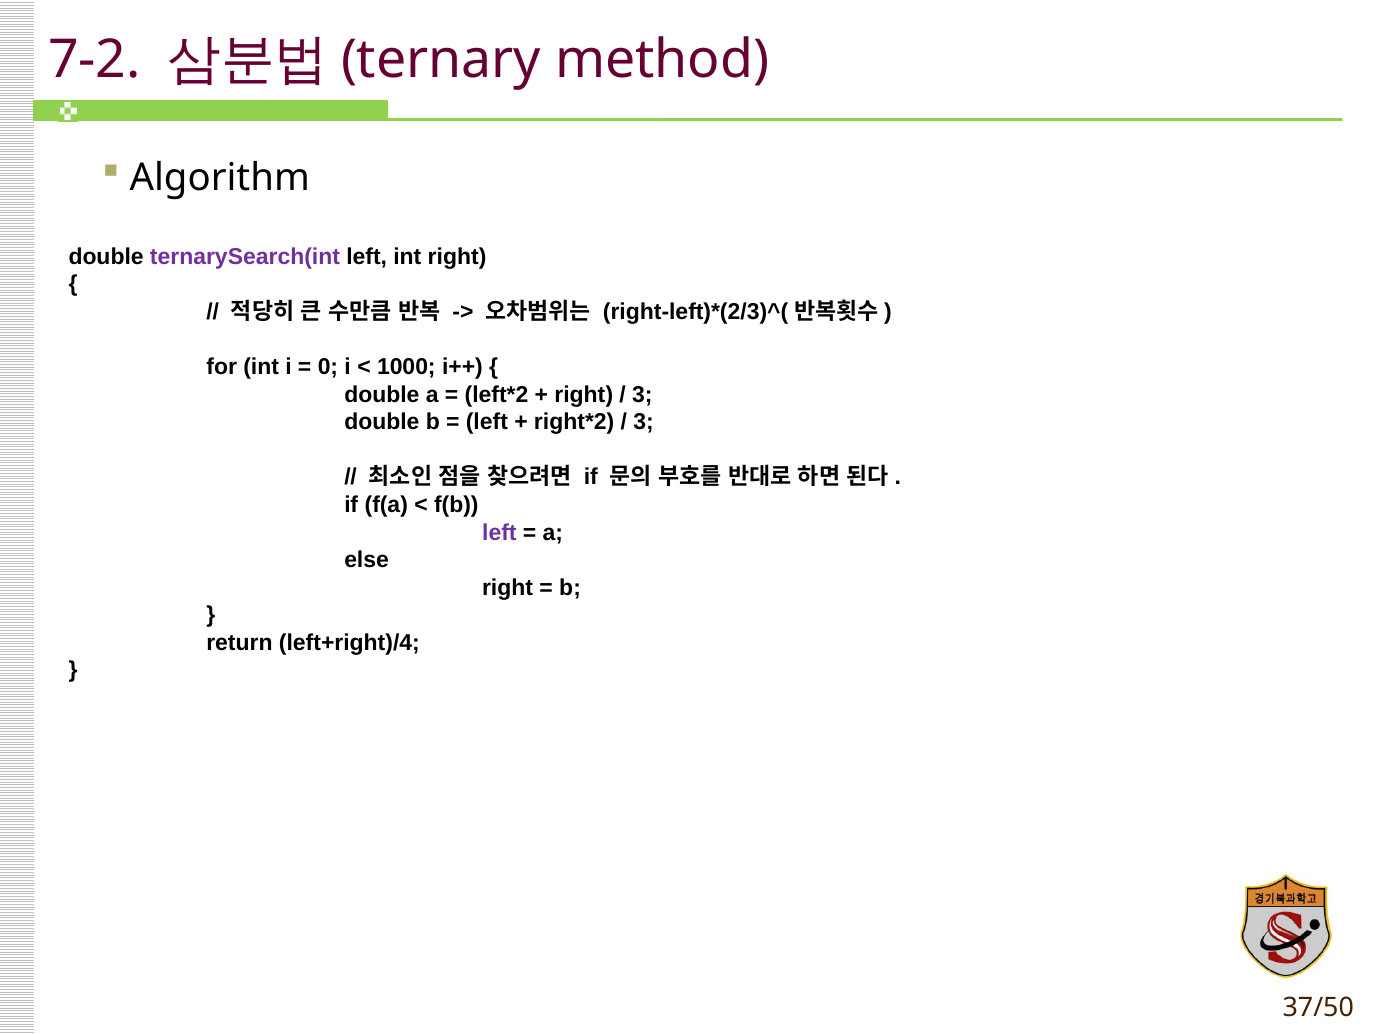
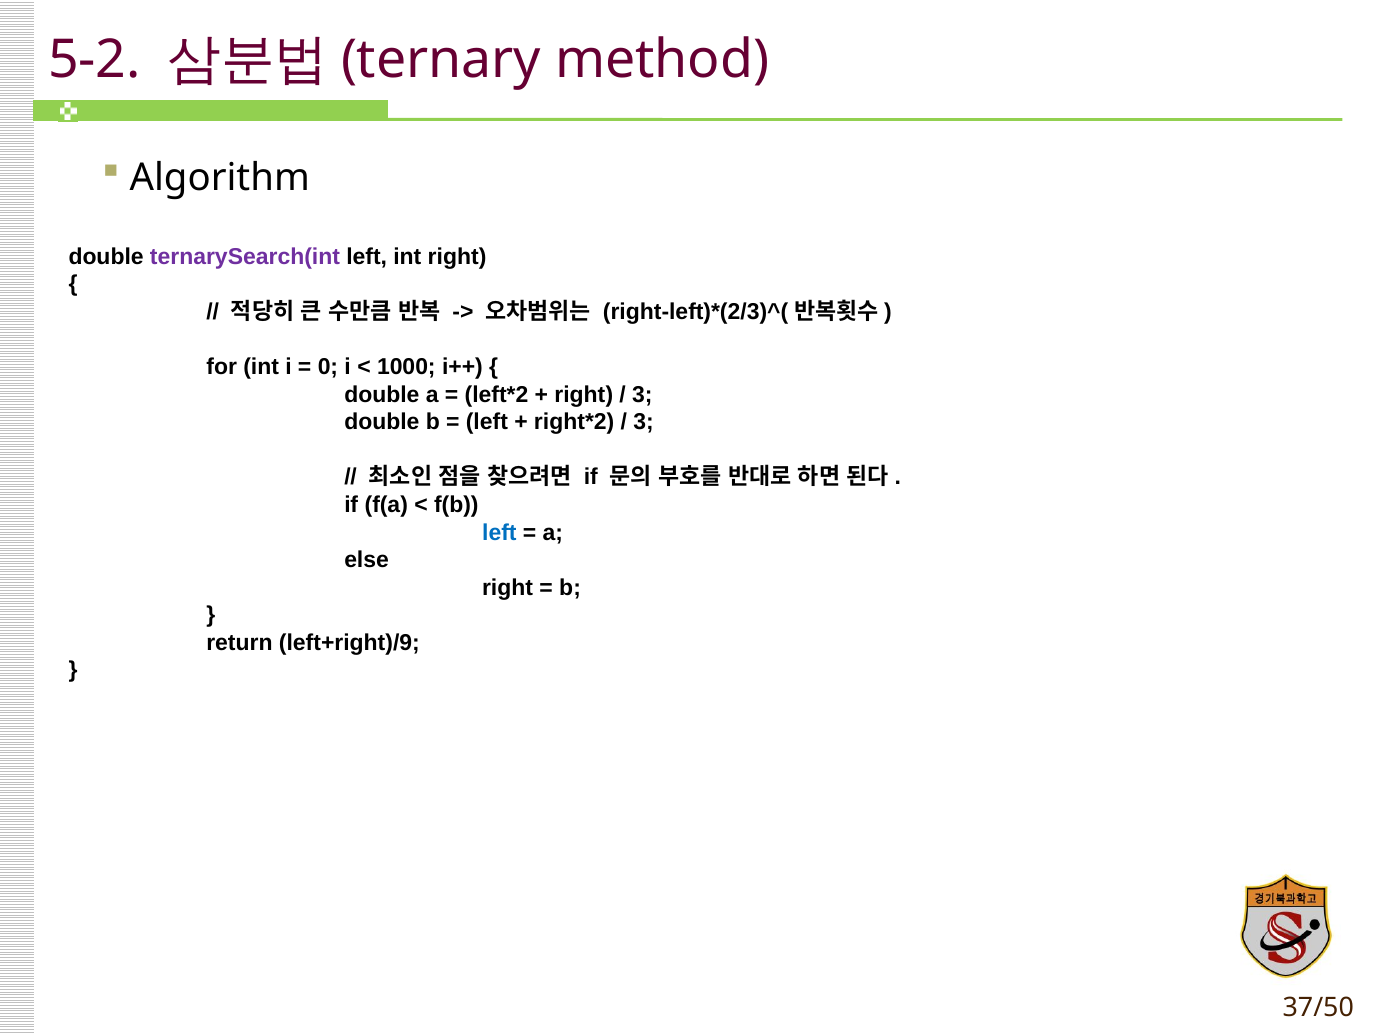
7-2: 7-2 -> 5-2
left at (499, 533) colour: purple -> blue
left+right)/4: left+right)/4 -> left+right)/9
